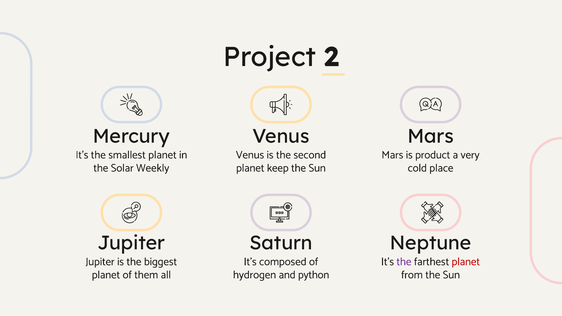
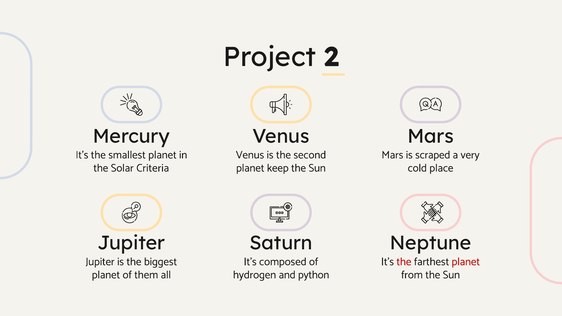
product: product -> scraped
Weekly: Weekly -> Criteria
the at (404, 262) colour: purple -> red
